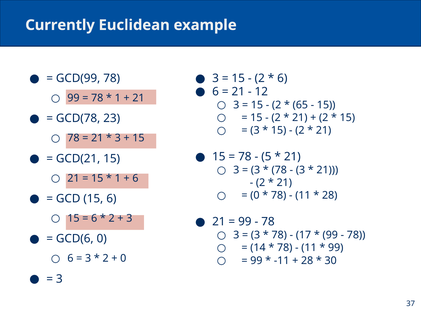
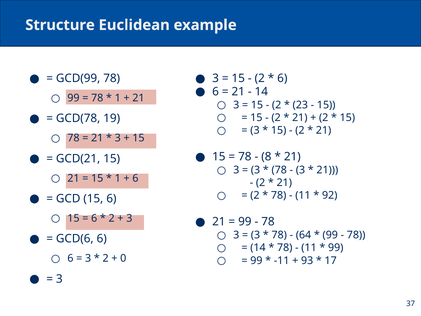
Currently: Currently -> Structure
12 at (261, 92): 12 -> 14
65: 65 -> 23
23: 23 -> 19
5: 5 -> 8
0 at (255, 195): 0 -> 2
28 at (330, 195): 28 -> 92
17: 17 -> 64
GCD(6 0: 0 -> 6
28 at (307, 260): 28 -> 93
30: 30 -> 17
